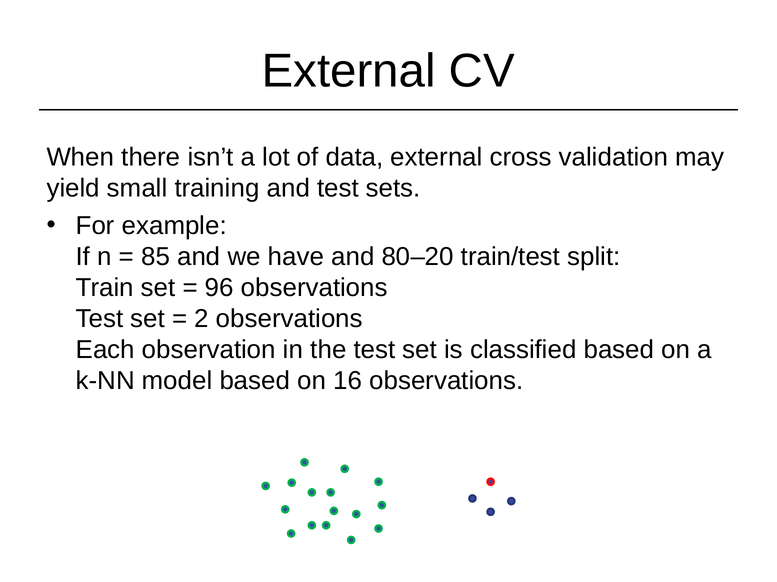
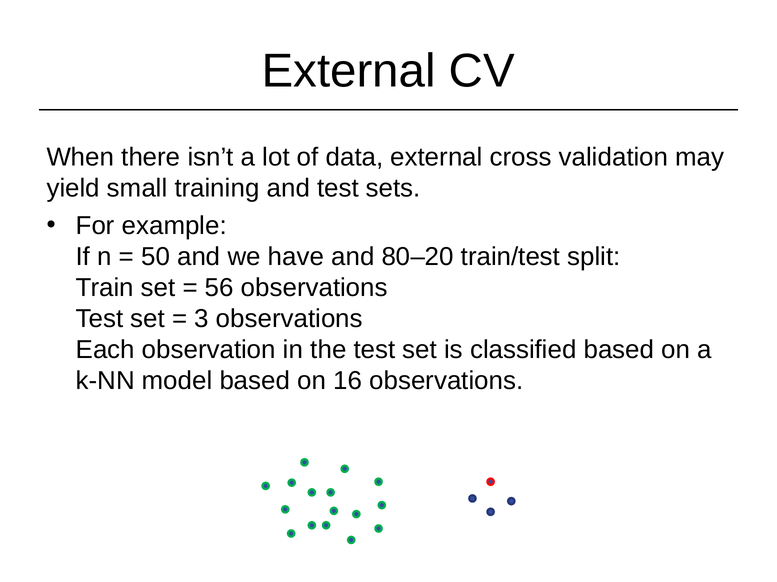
85: 85 -> 50
96: 96 -> 56
2: 2 -> 3
